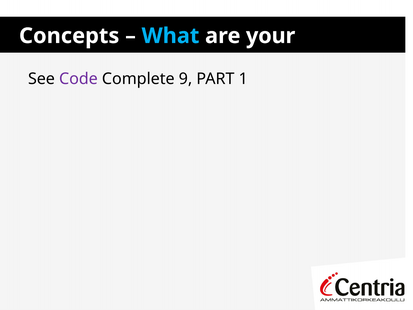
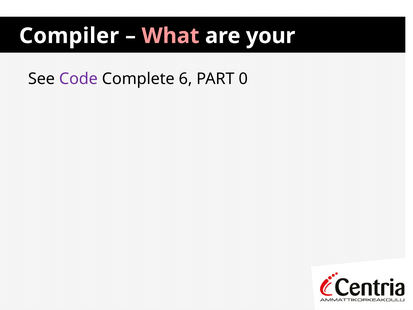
Concepts: Concepts -> Compiler
What colour: light blue -> pink
9: 9 -> 6
1: 1 -> 0
